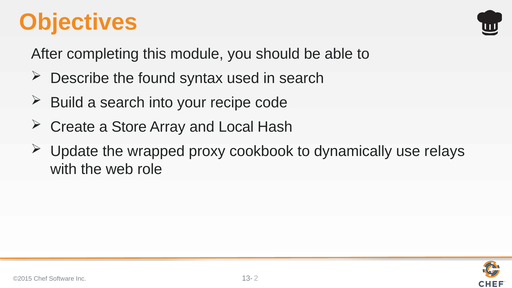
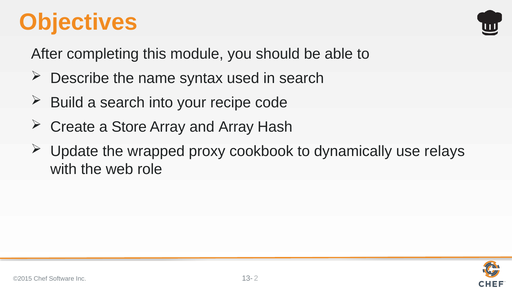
found: found -> name
and Local: Local -> Array
